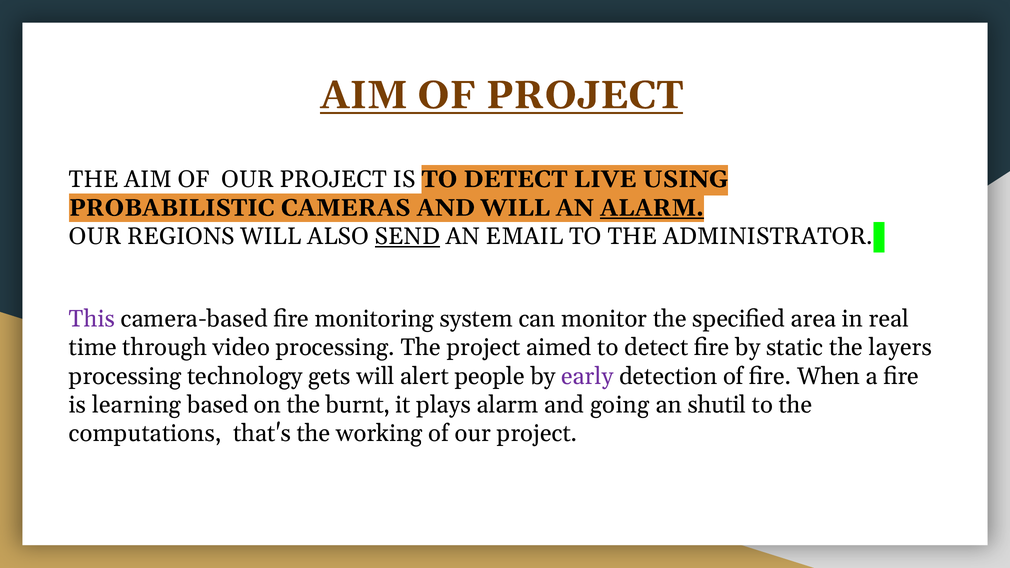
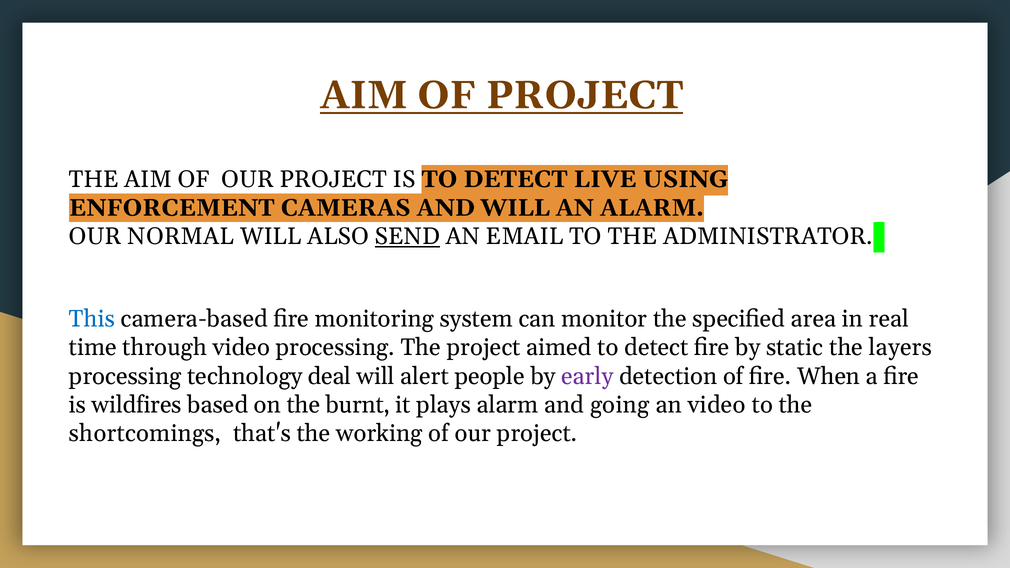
PROBABILISTIC: PROBABILISTIC -> ENFORCEMENT
ALARM at (652, 208) underline: present -> none
REGIONS: REGIONS -> NORMAL
This colour: purple -> blue
gets: gets -> deal
learning: learning -> wildfires
an shutil: shutil -> video
computations: computations -> shortcomings
